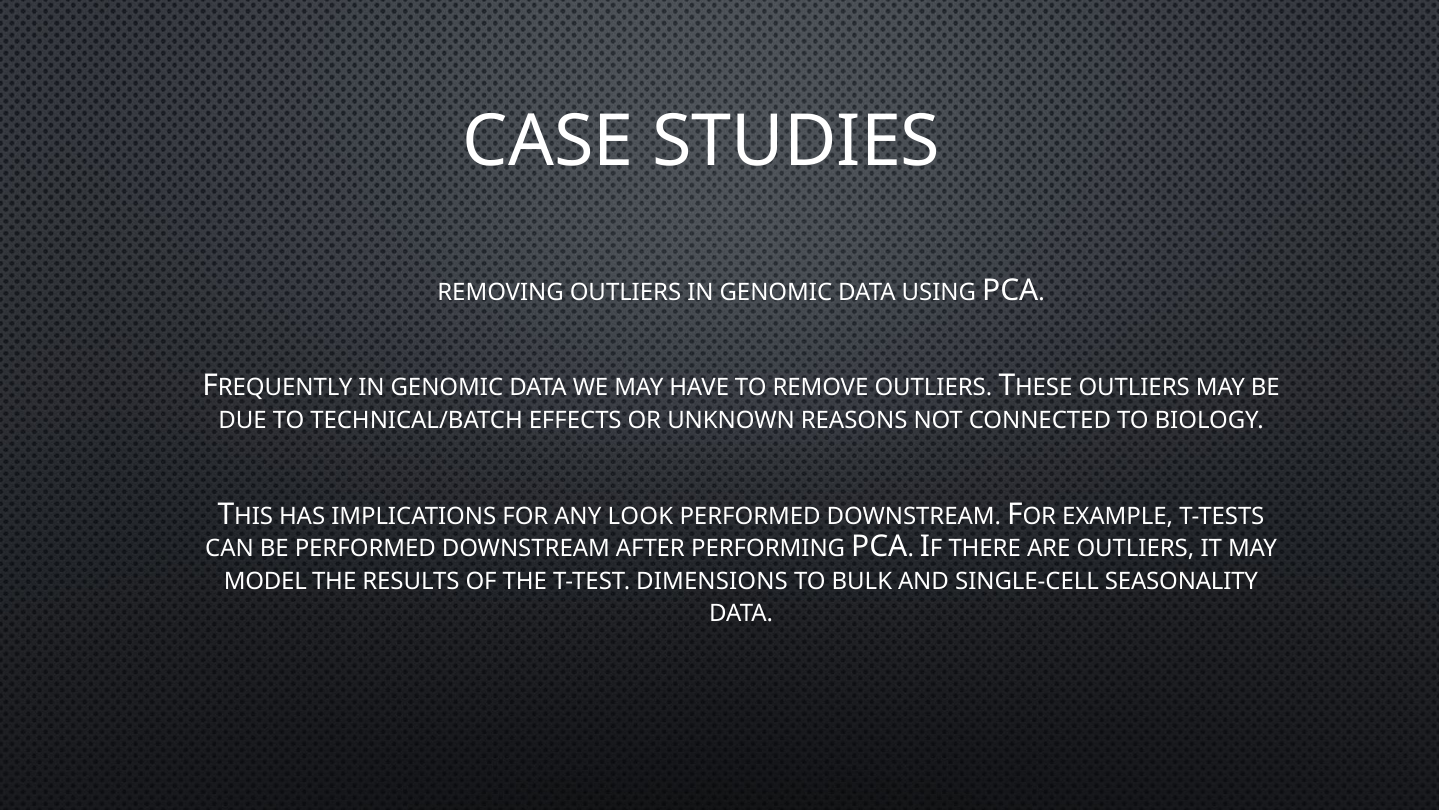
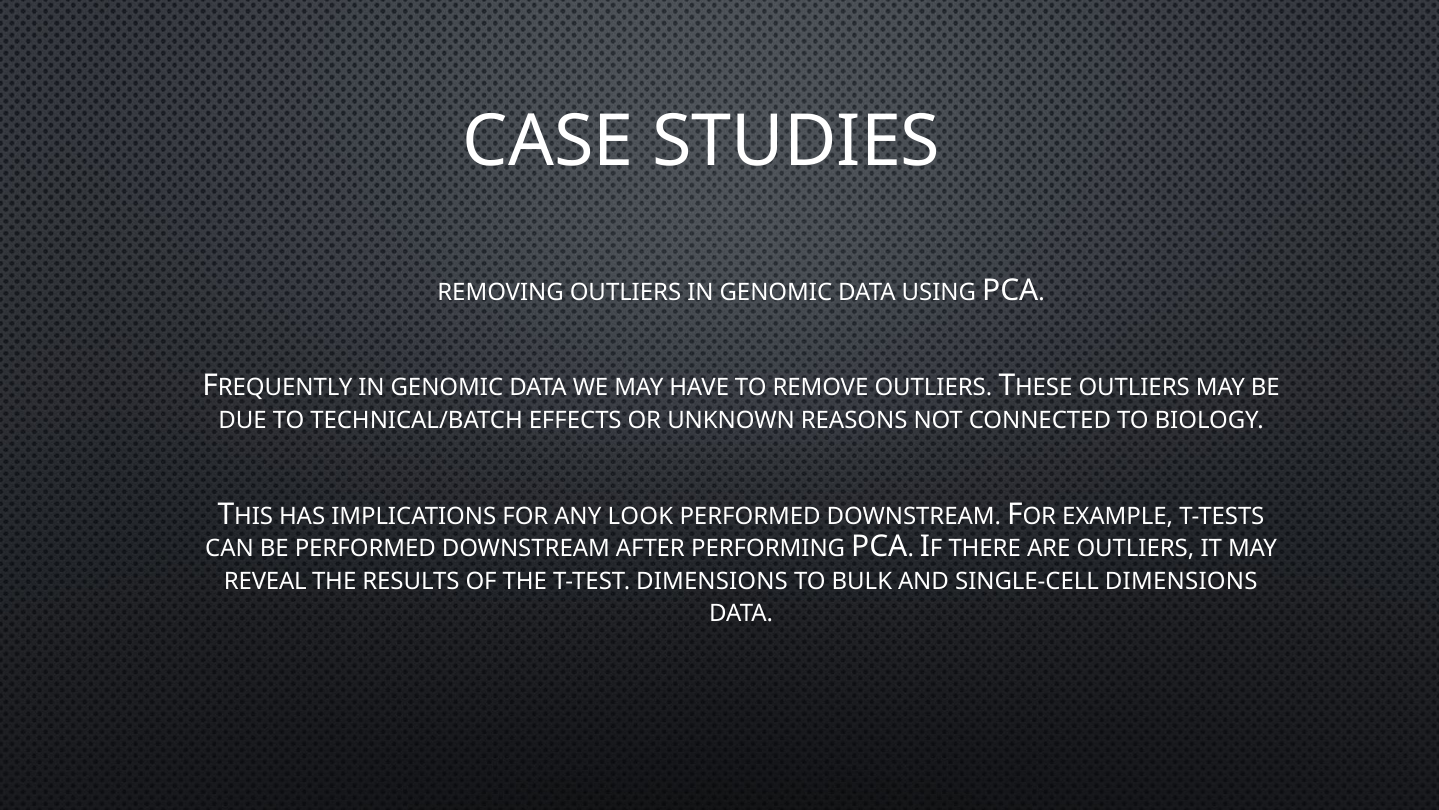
MODEL: MODEL -> REVEAL
SINGLE-CELL SEASONALITY: SEASONALITY -> DIMENSIONS
